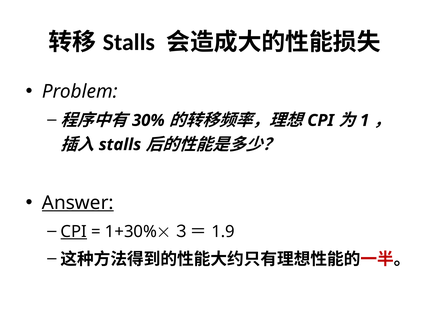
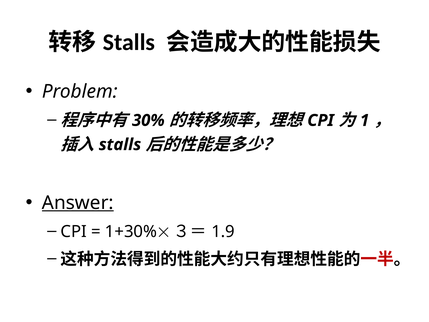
CPI at (74, 232) underline: present -> none
